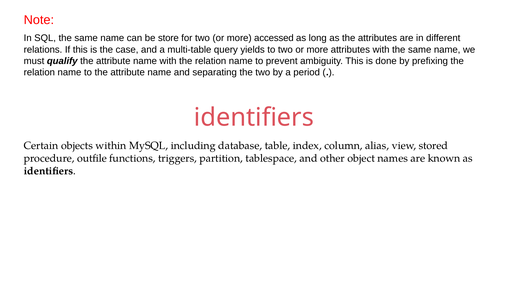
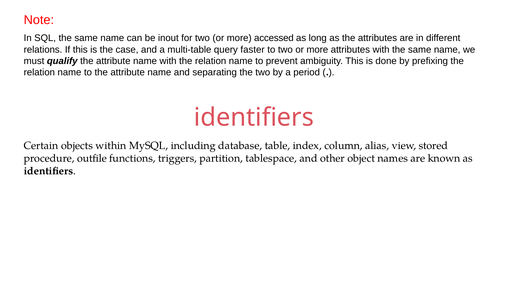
store: store -> inout
yields: yields -> faster
